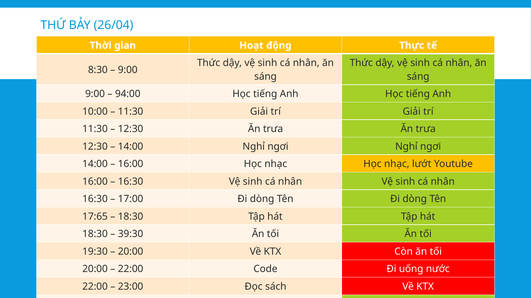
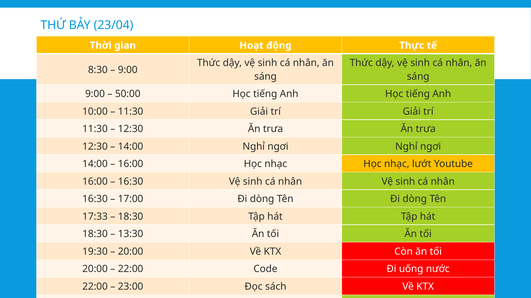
26/04: 26/04 -> 23/04
94:00: 94:00 -> 50:00
17:65: 17:65 -> 17:33
39:30: 39:30 -> 13:30
